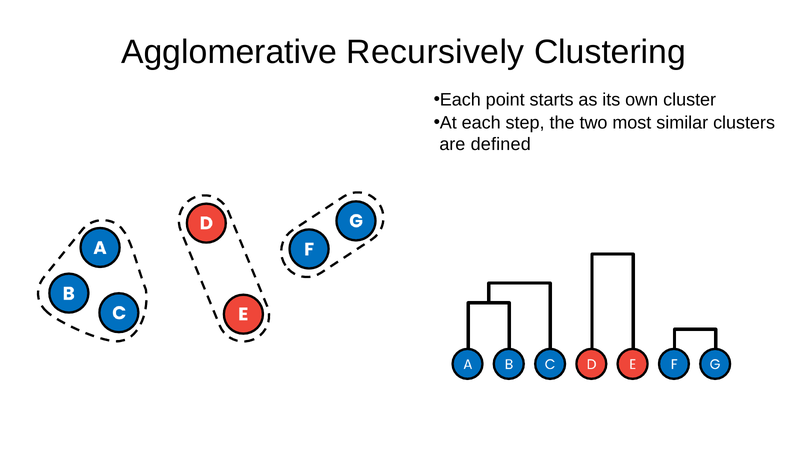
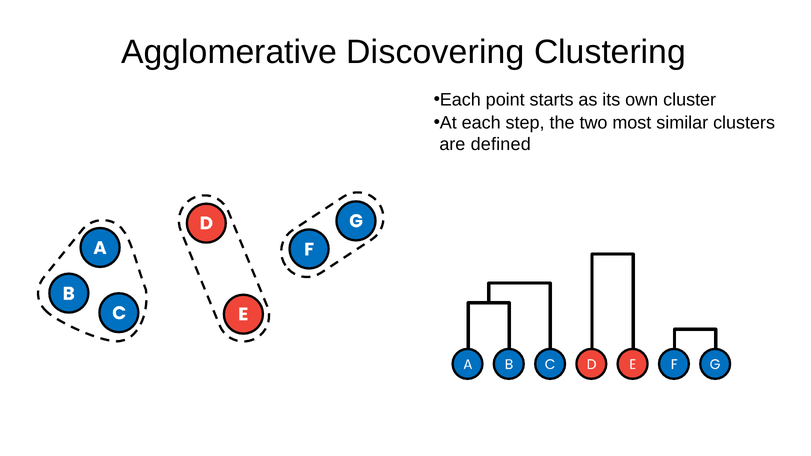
Recursively: Recursively -> Discovering
